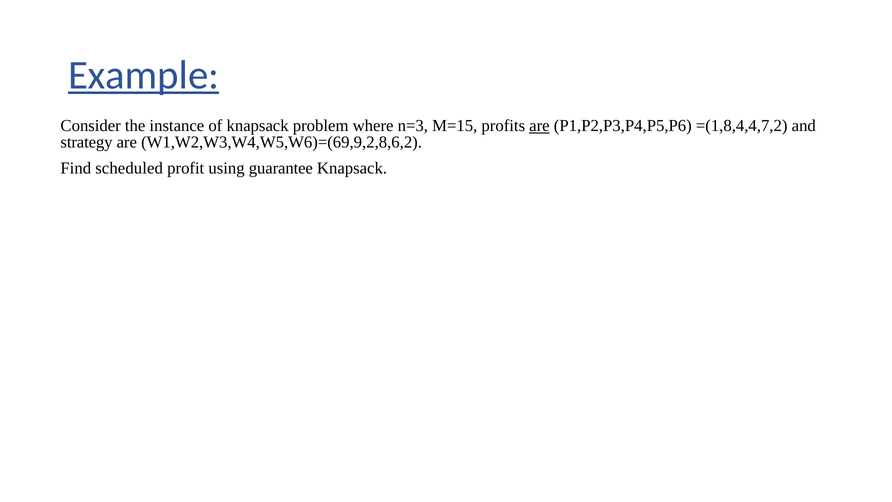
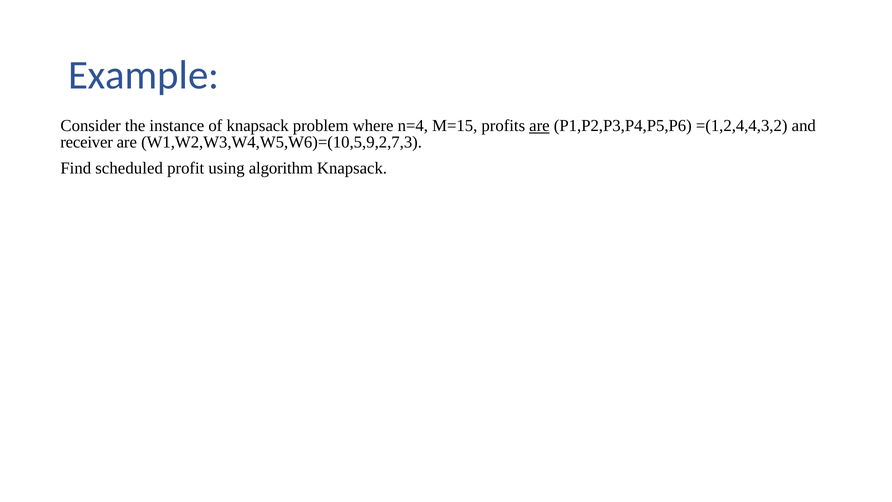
Example underline: present -> none
n=3: n=3 -> n=4
=(1,8,4,4,7,2: =(1,8,4,4,7,2 -> =(1,2,4,4,3,2
strategy: strategy -> receiver
W1,W2,W3,W4,W5,W6)=(69,9,2,8,6,2: W1,W2,W3,W4,W5,W6)=(69,9,2,8,6,2 -> W1,W2,W3,W4,W5,W6)=(10,5,9,2,7,3
guarantee: guarantee -> algorithm
